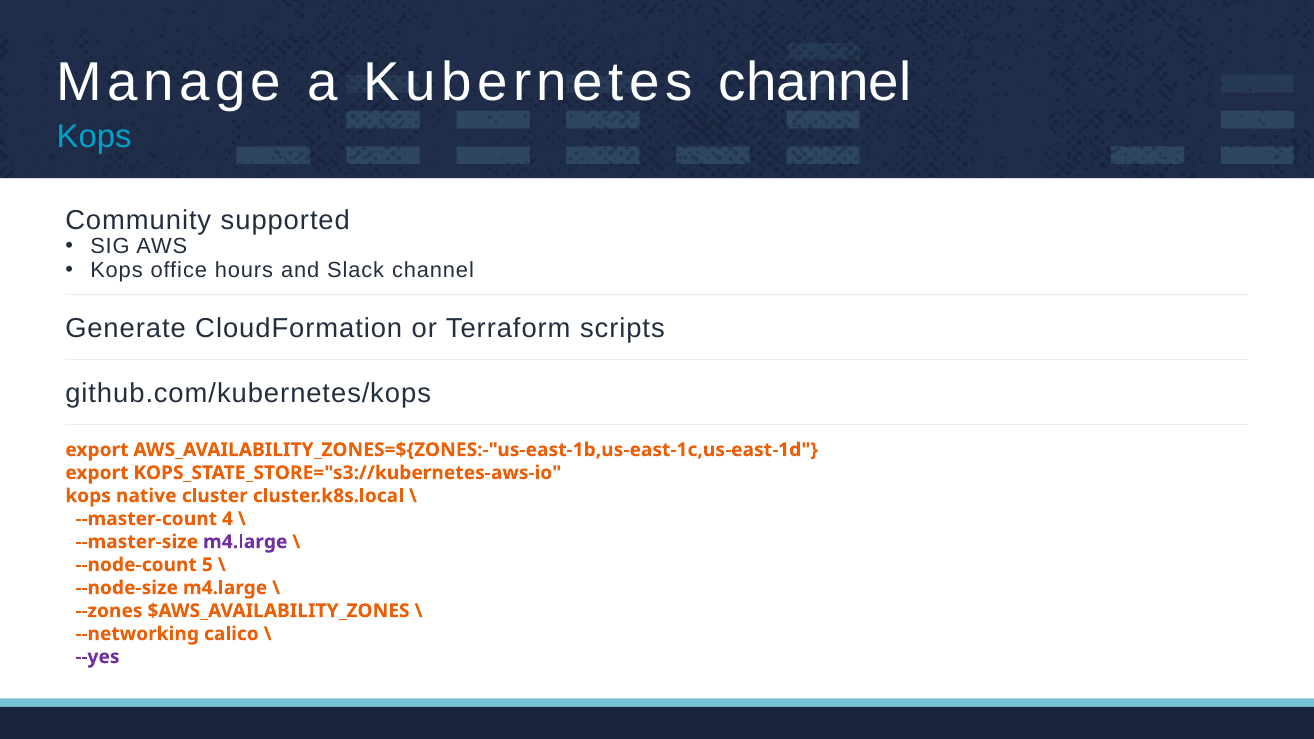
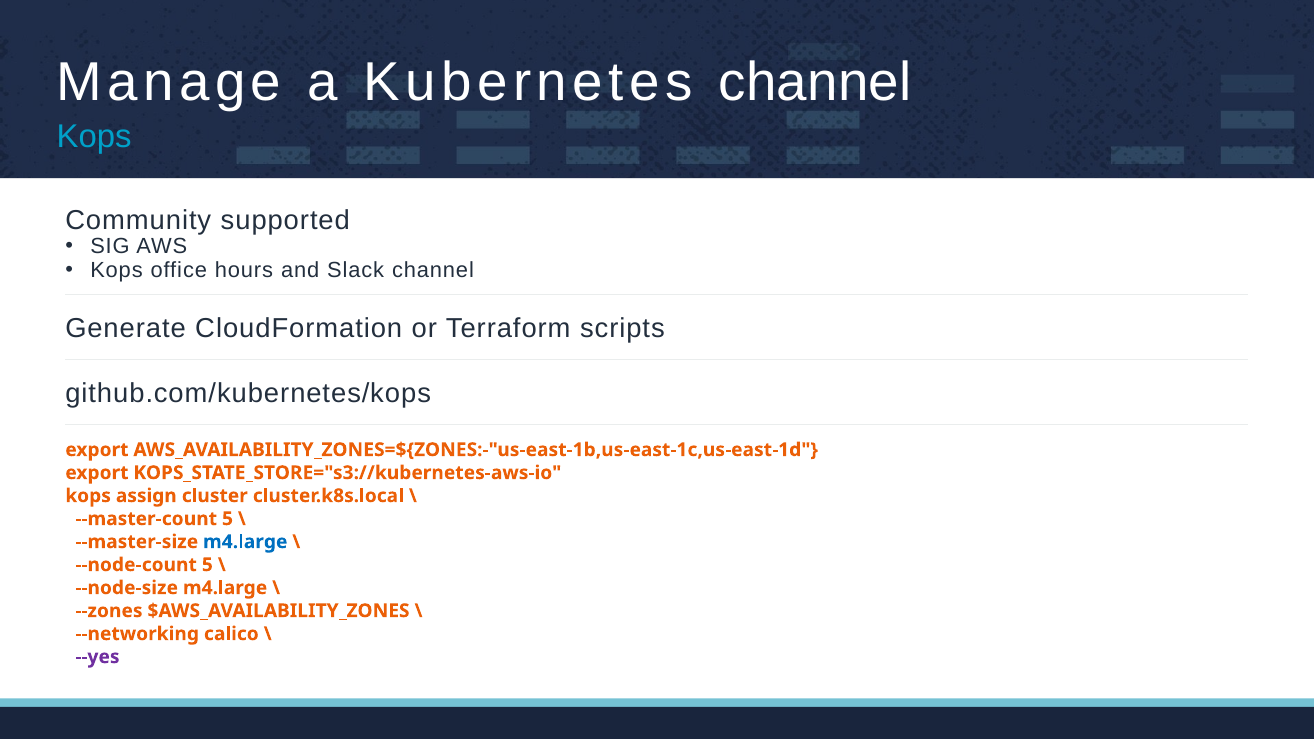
native: native -> assign
--master-count 4: 4 -> 5
m4.large at (245, 542) colour: purple -> blue
